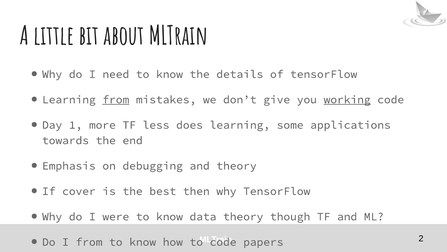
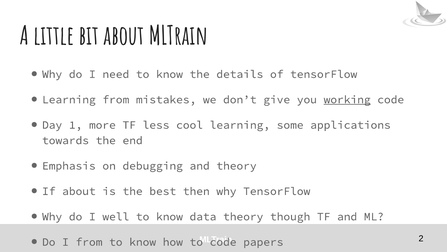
from at (116, 99) underline: present -> none
does: does -> cool
If cover: cover -> about
were: were -> well
